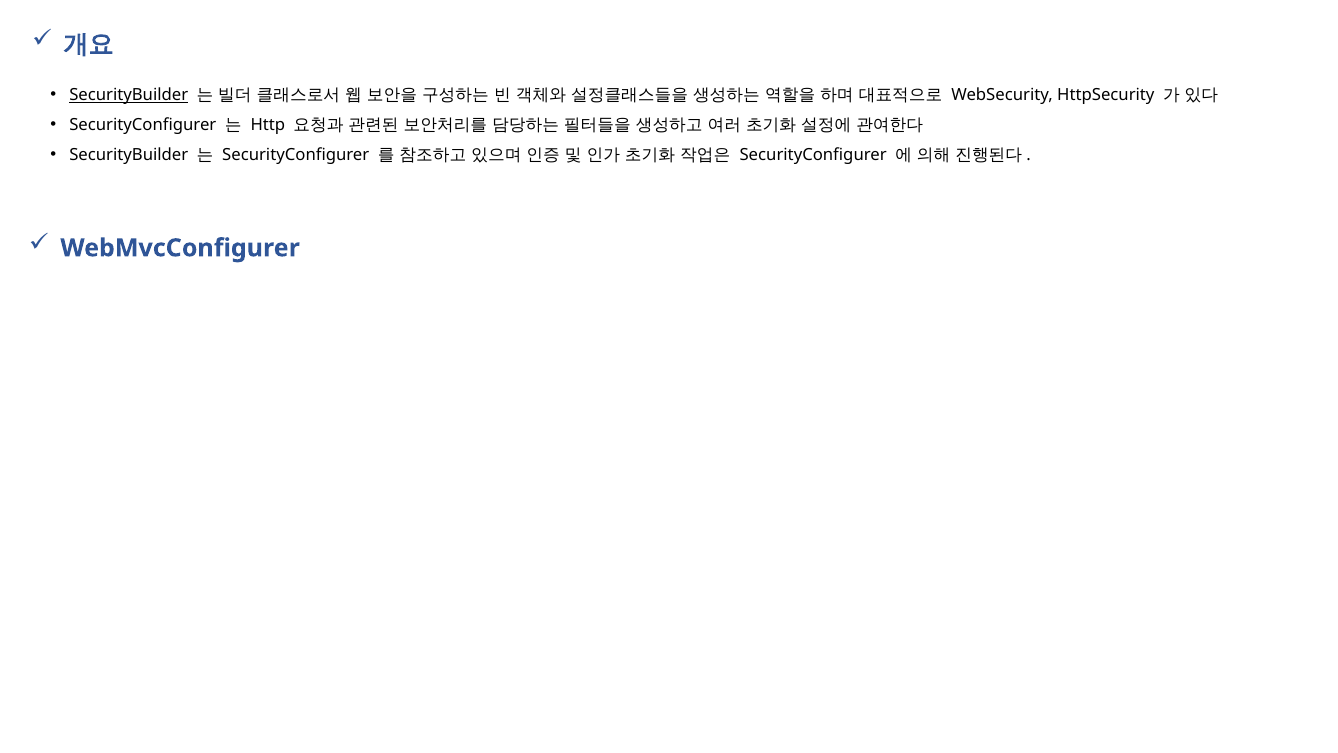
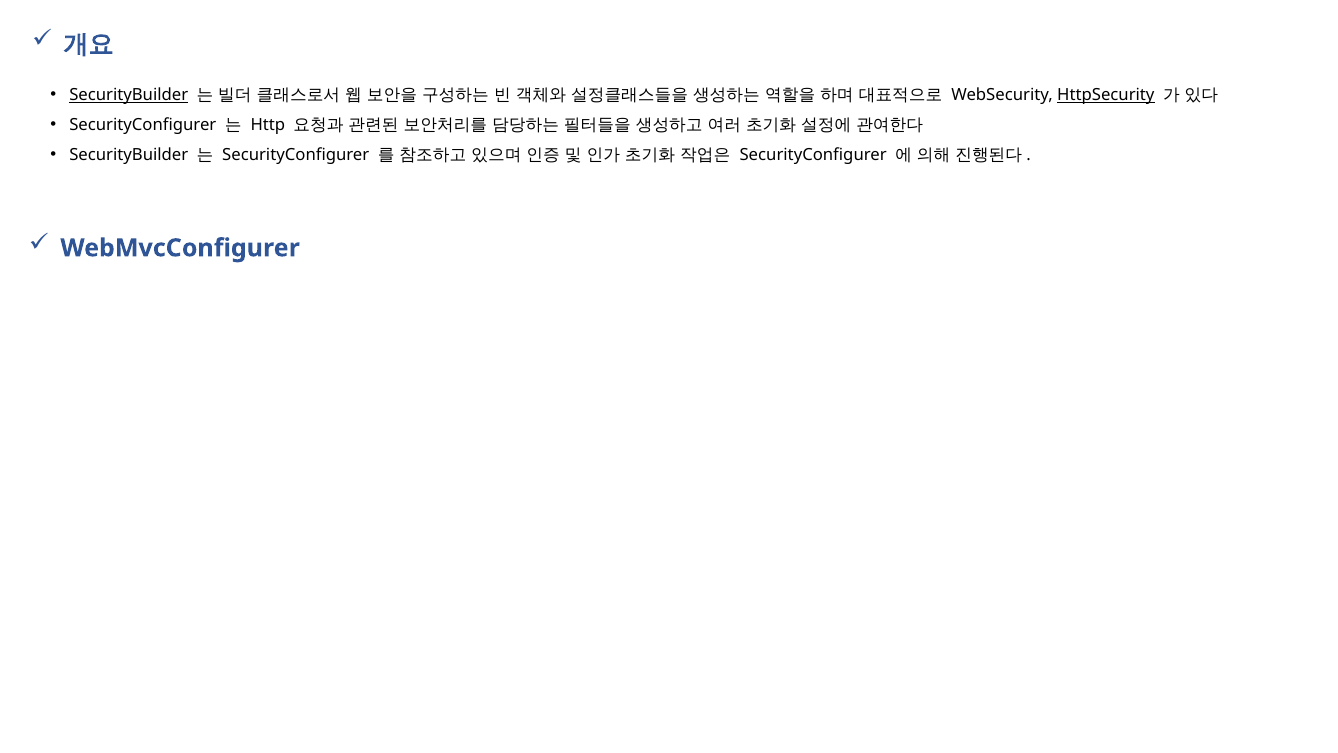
HttpSecurity underline: none -> present
